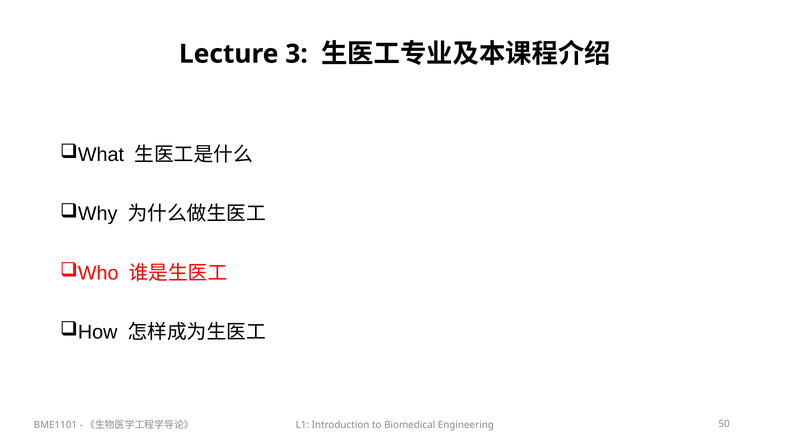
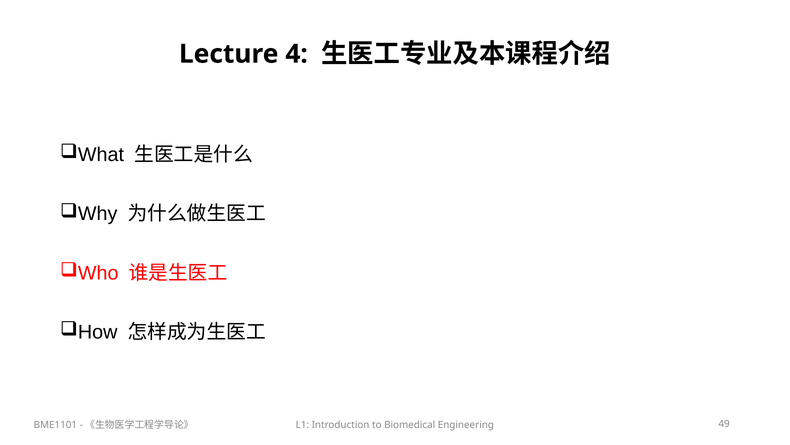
3: 3 -> 4
50: 50 -> 49
